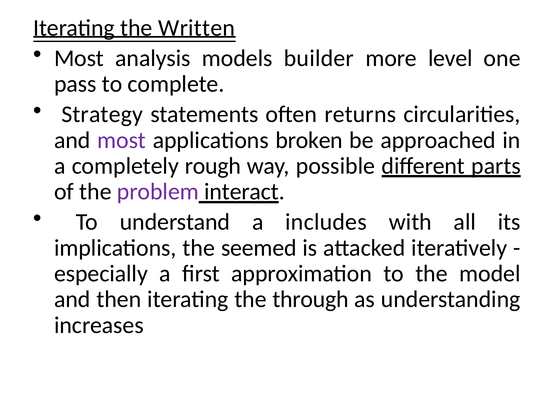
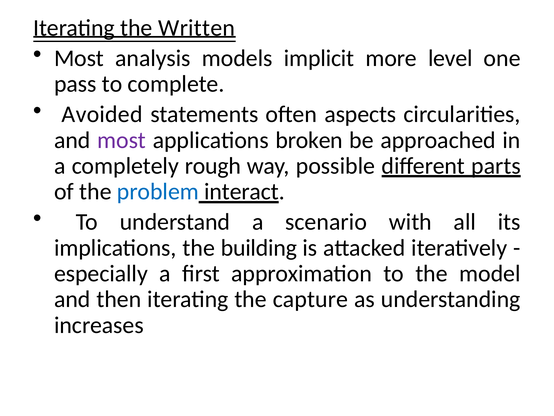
builder: builder -> implicit
Strategy: Strategy -> Avoided
returns: returns -> aspects
problem colour: purple -> blue
includes: includes -> scenario
seemed: seemed -> building
through: through -> capture
